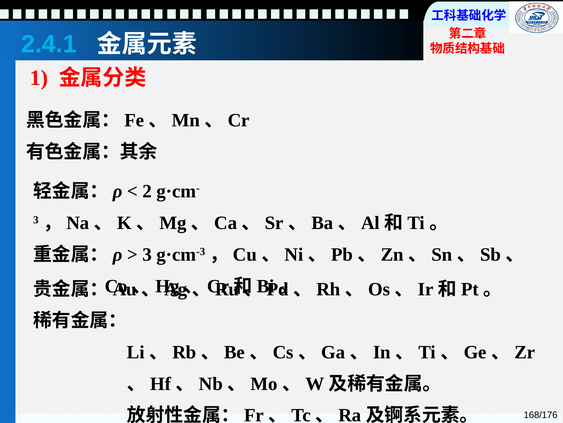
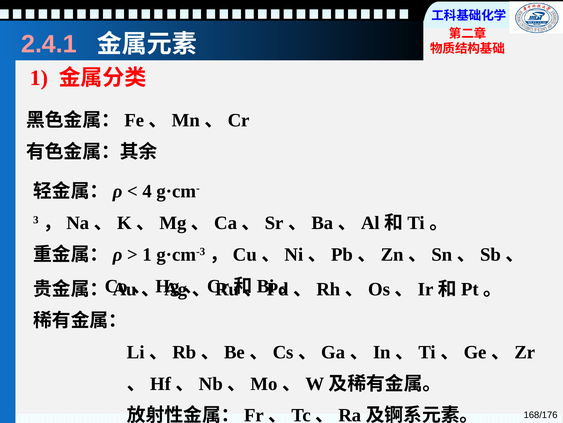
2.4.1 colour: light blue -> pink
2: 2 -> 4
3 at (147, 254): 3 -> 1
